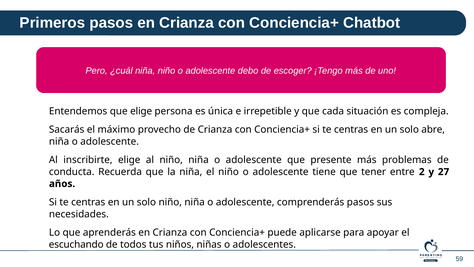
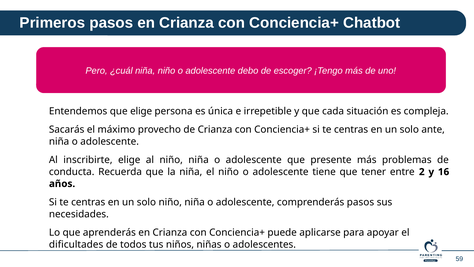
abre: abre -> ante
27: 27 -> 16
escuchando: escuchando -> dificultades
